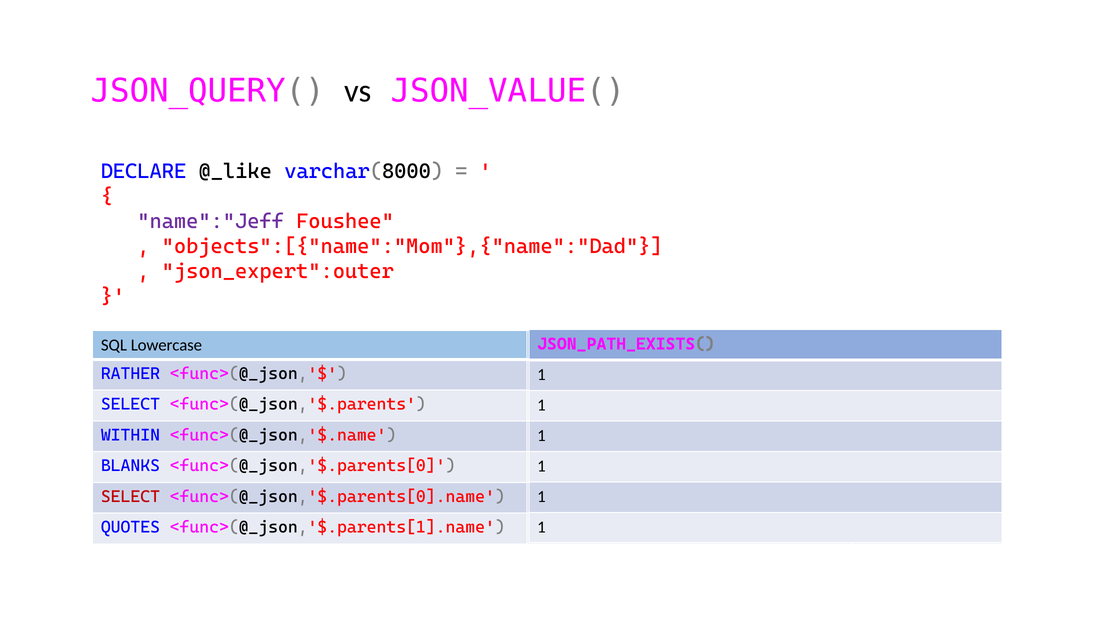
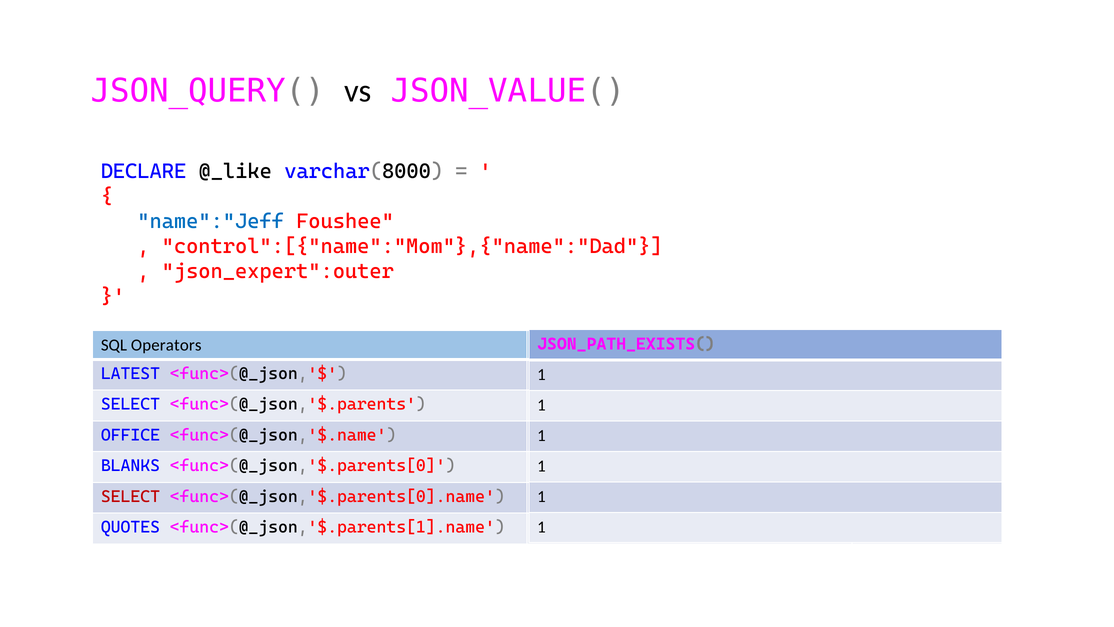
name":"Jeff colour: purple -> blue
objects":[{"name":"Mom"},{"name":"Dad: objects":[{"name":"Mom"},{"name":"Dad -> control":[{"name":"Mom"},{"name":"Dad
Lowercase: Lowercase -> Operators
RATHER: RATHER -> LATEST
WITHIN: WITHIN -> OFFICE
